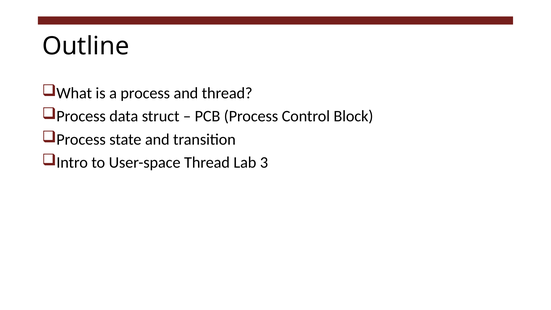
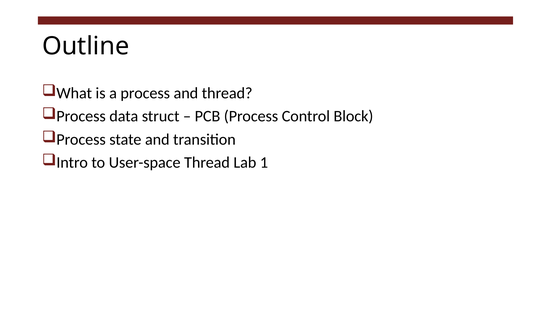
3: 3 -> 1
